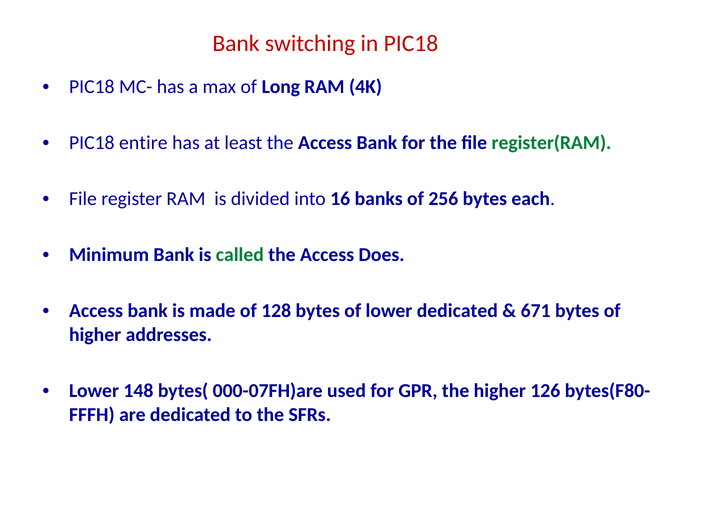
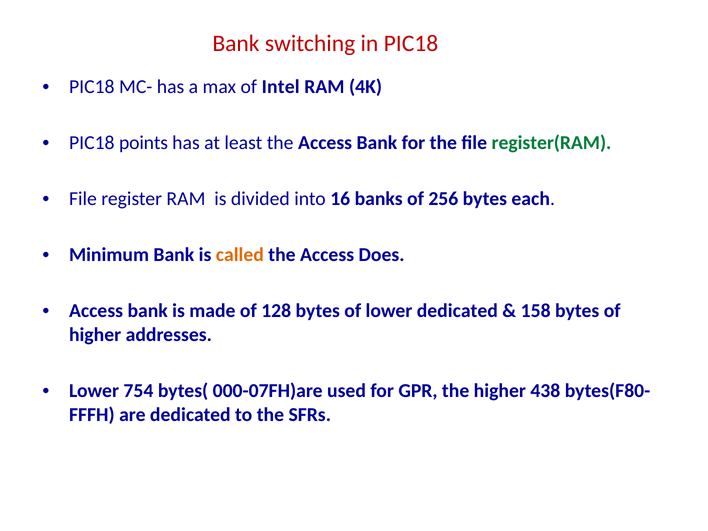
Long: Long -> Intel
entire: entire -> points
called colour: green -> orange
671: 671 -> 158
148: 148 -> 754
126: 126 -> 438
